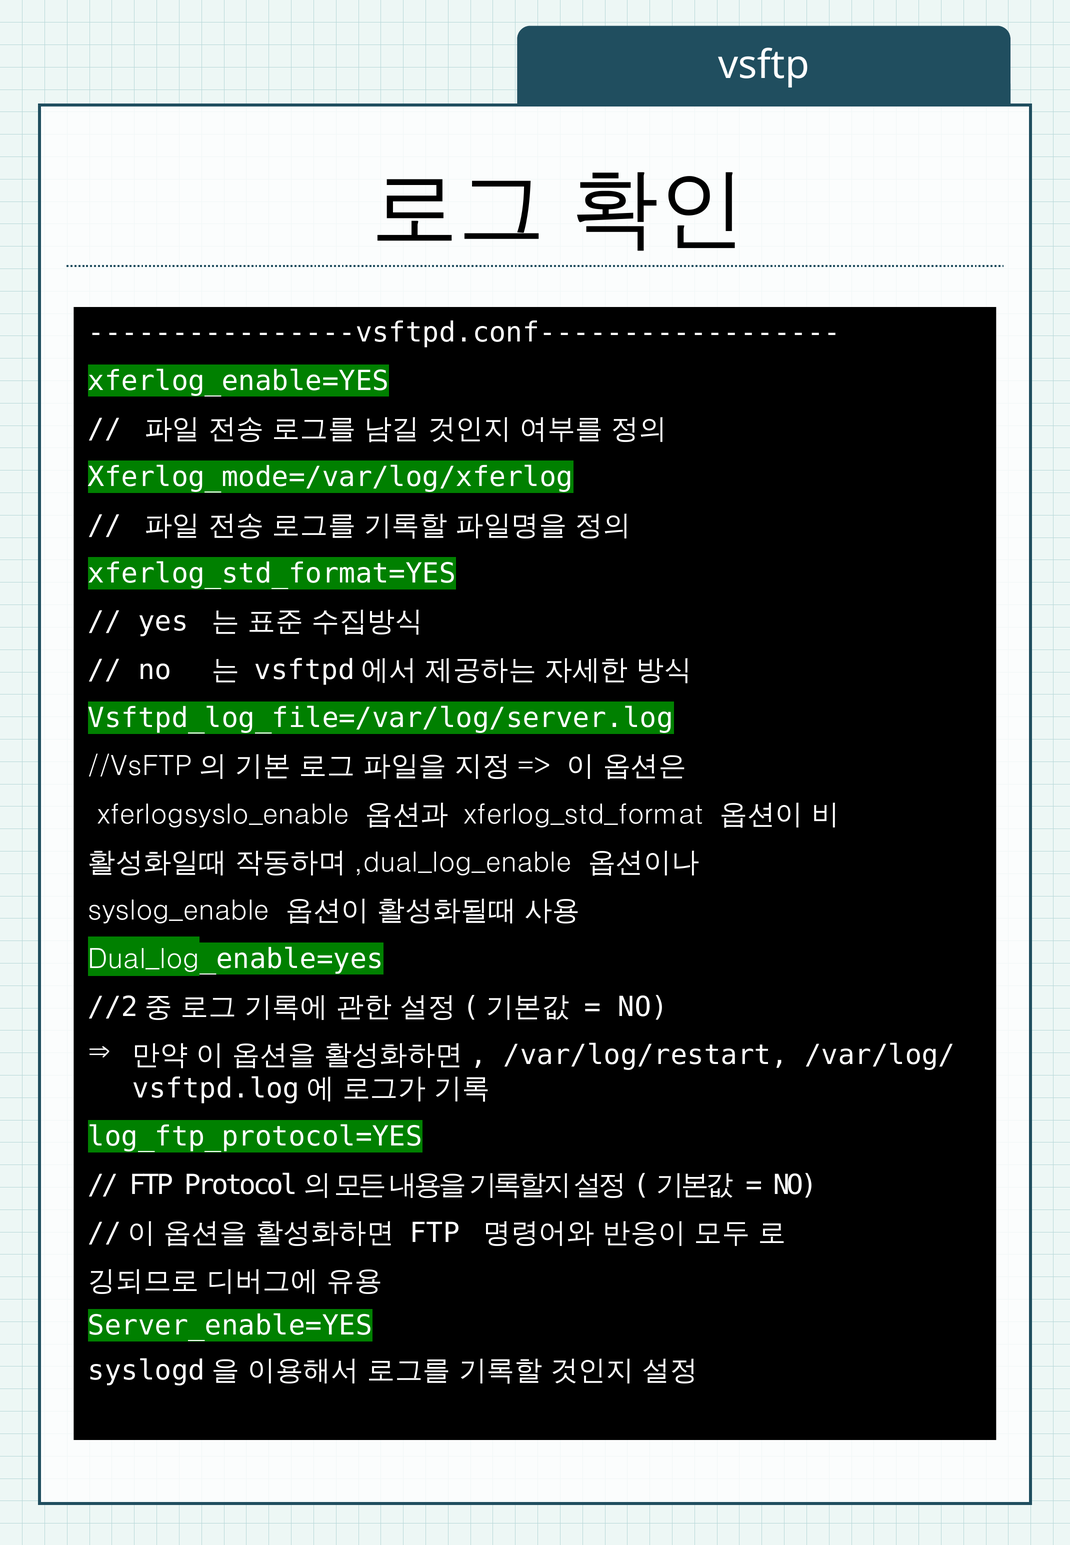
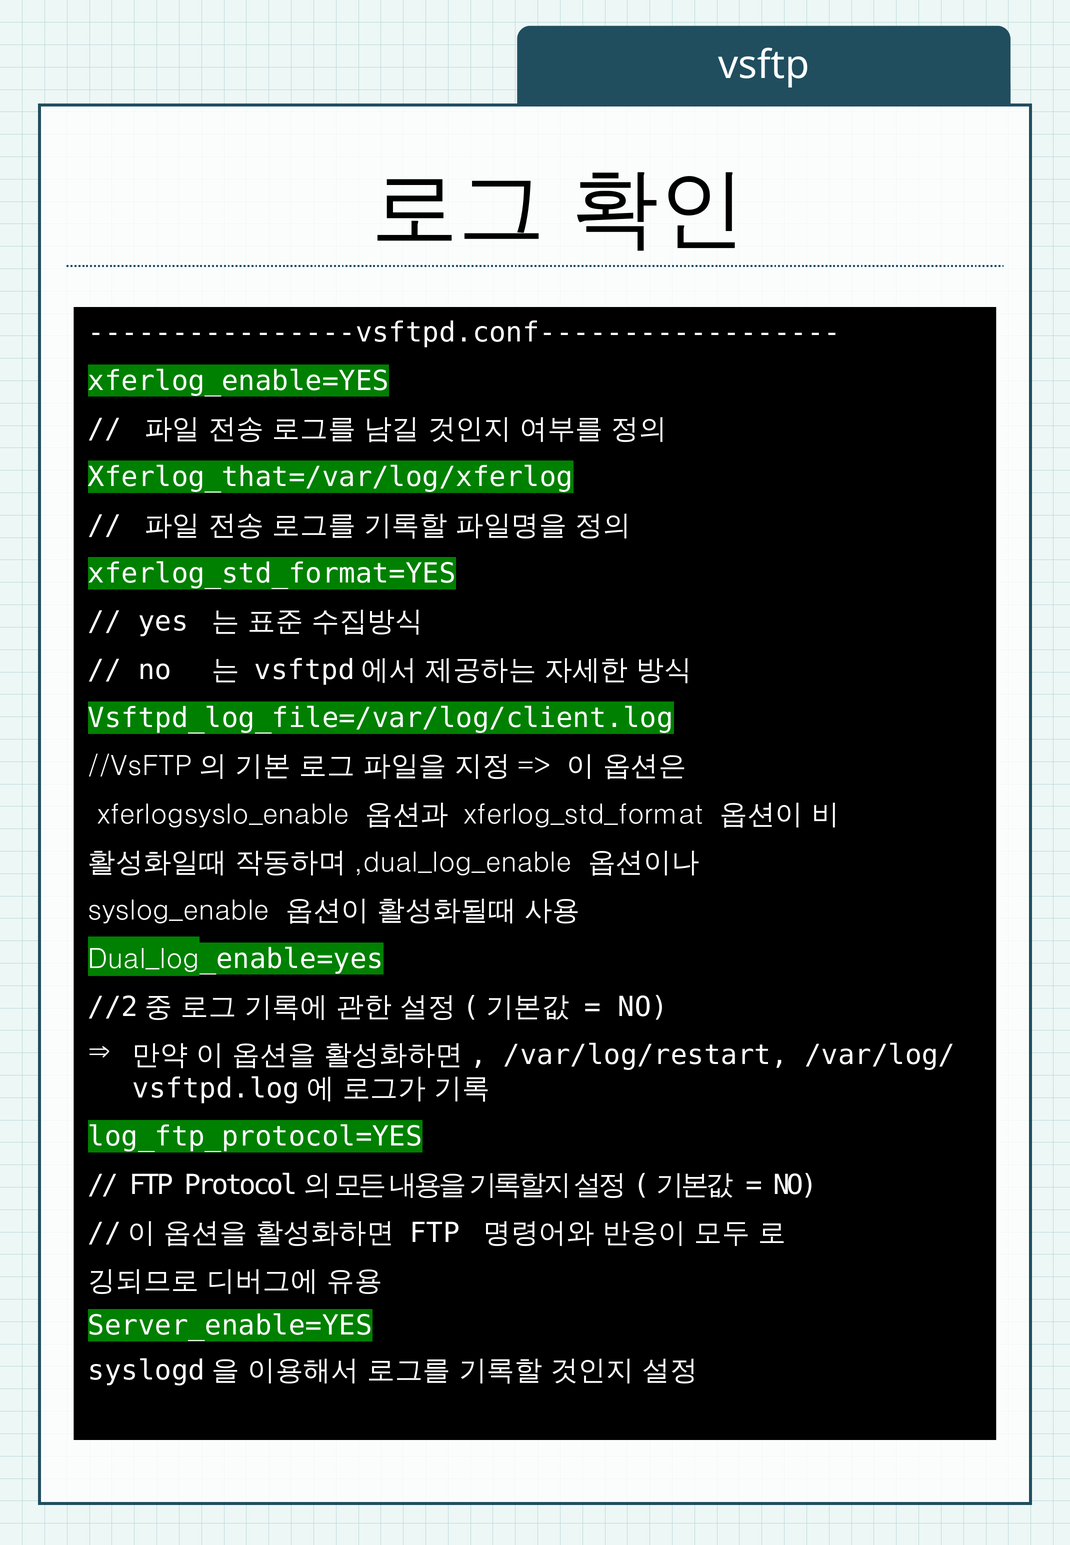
Xferlog_mode=/var/log/xferlog: Xferlog_mode=/var/log/xferlog -> Xferlog_that=/var/log/xferlog
Vsftpd_log_file=/var/log/server.log: Vsftpd_log_file=/var/log/server.log -> Vsftpd_log_file=/var/log/client.log
